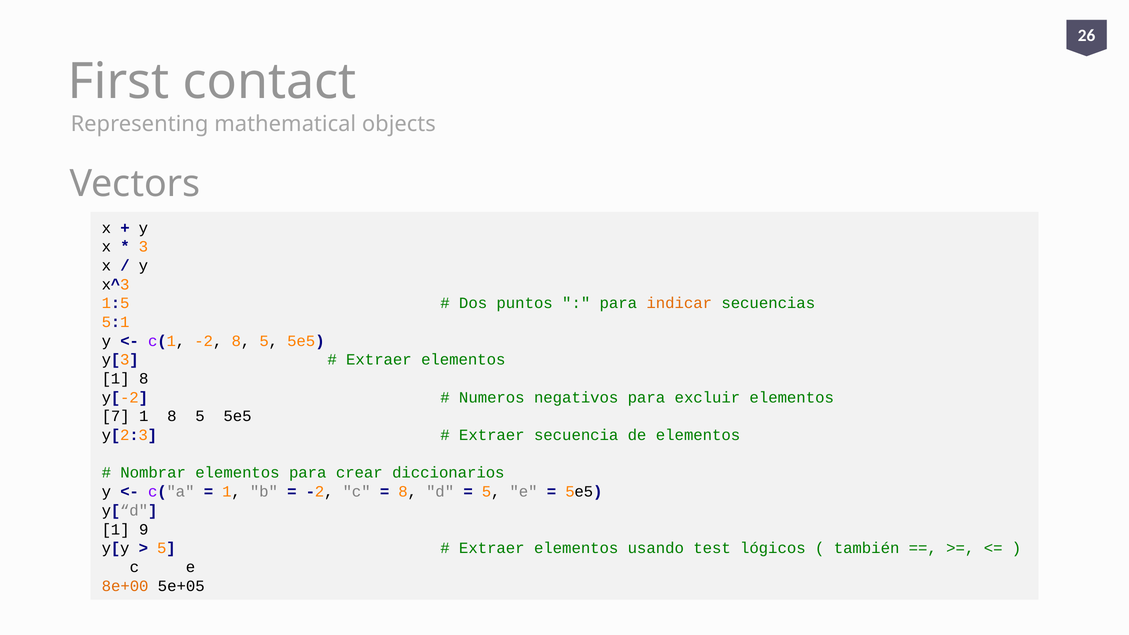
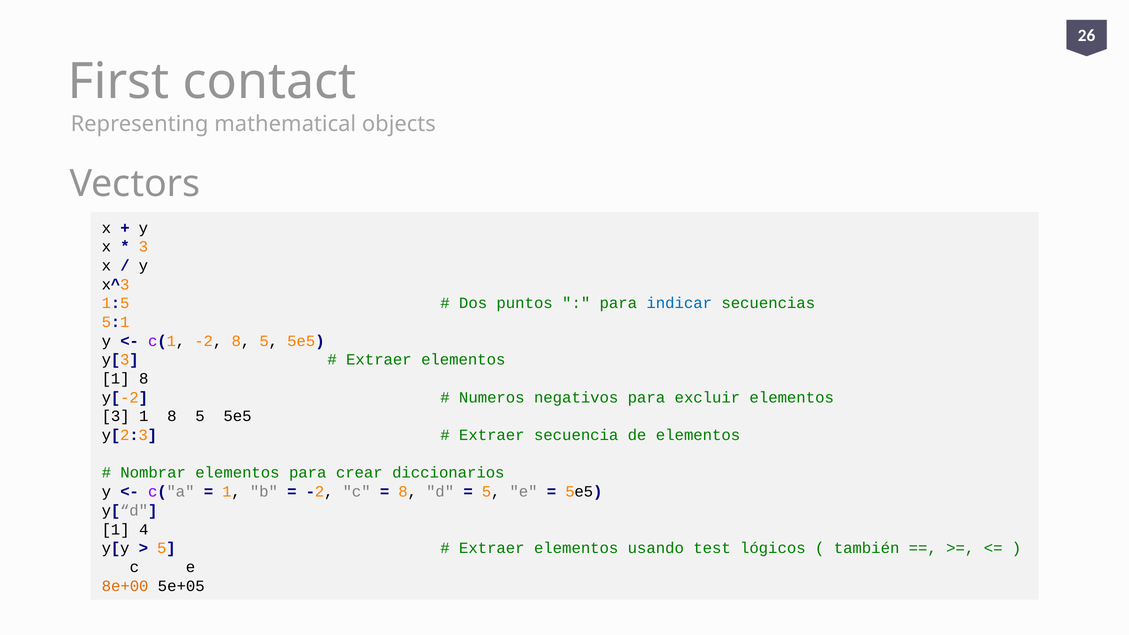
indicar colour: orange -> blue
7 at (116, 416): 7 -> 3
9: 9 -> 4
